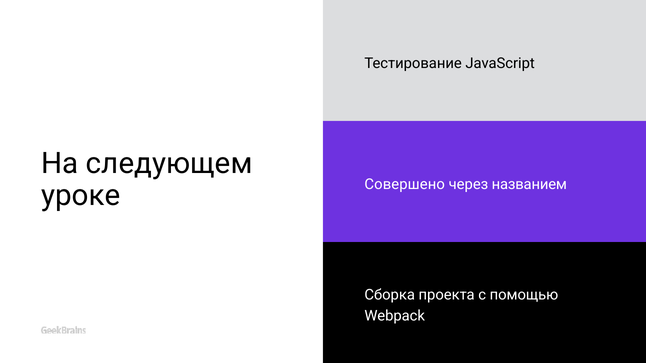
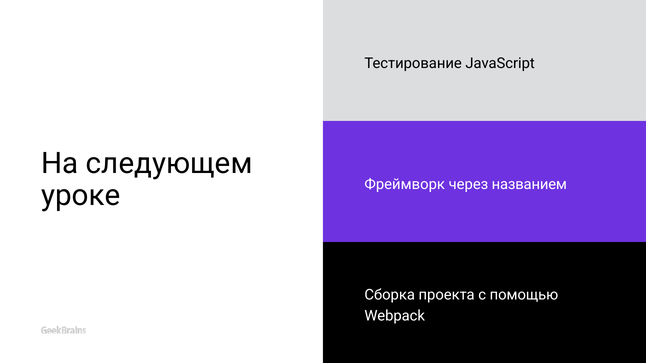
Совершено: Совершено -> Фреймворк
